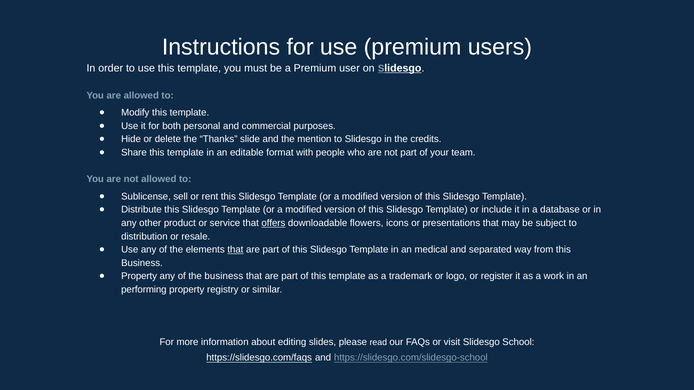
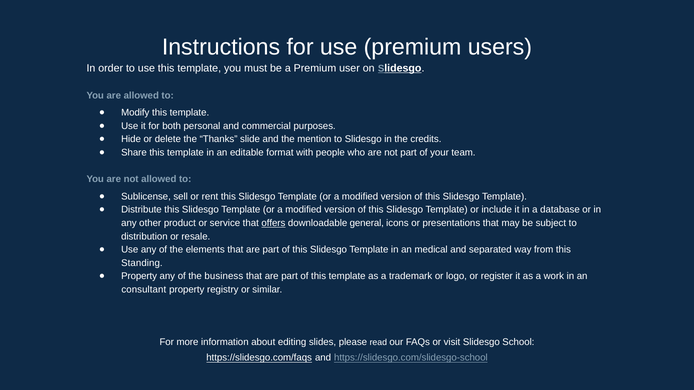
flowers: flowers -> general
that at (235, 250) underline: present -> none
Business at (142, 263): Business -> Standing
performing: performing -> consultant
